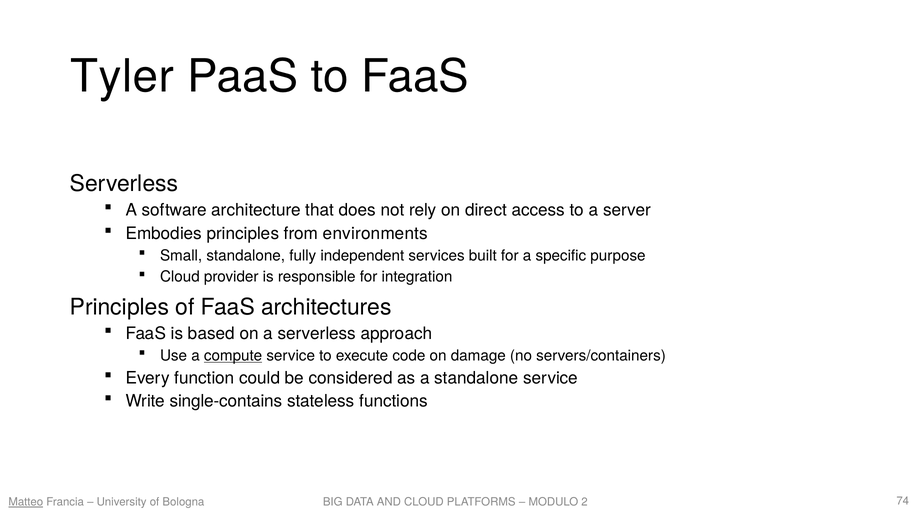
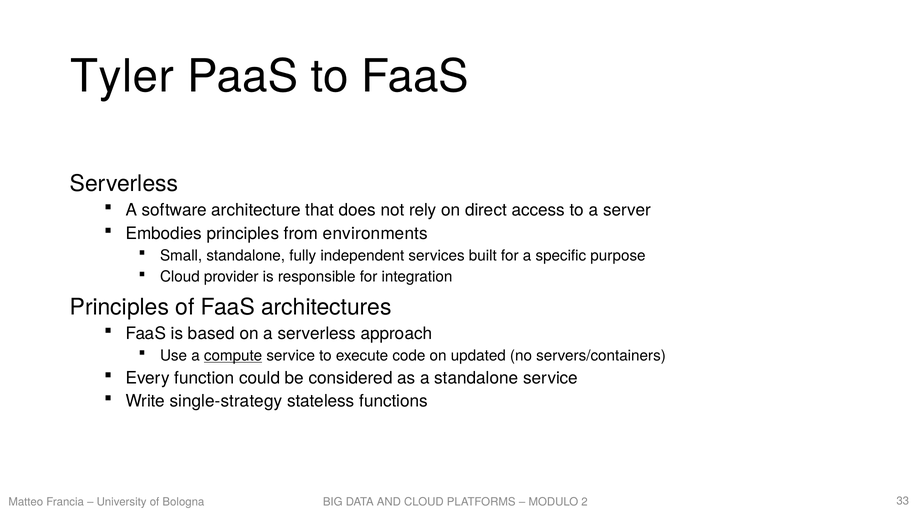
damage: damage -> updated
single-contains: single-contains -> single-strategy
Matteo underline: present -> none
74: 74 -> 33
